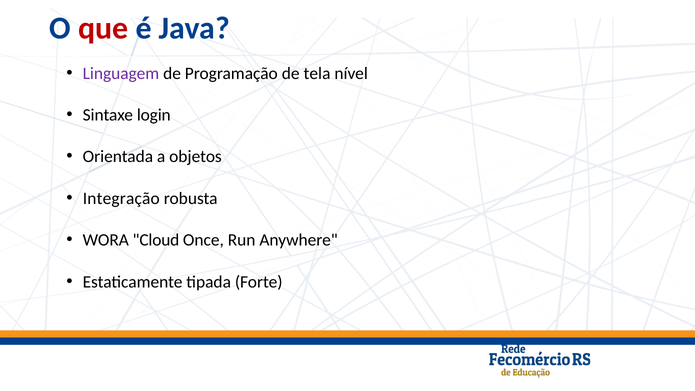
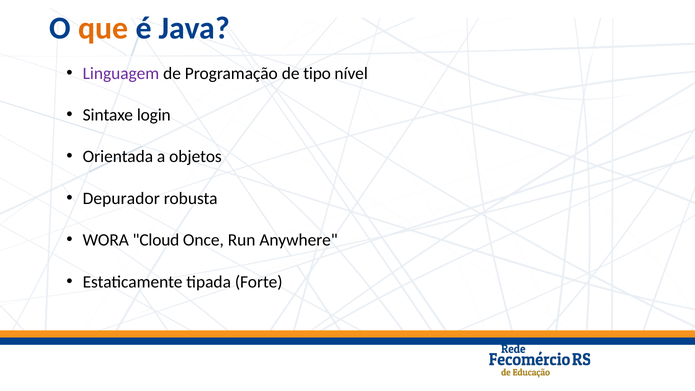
que colour: red -> orange
tela: tela -> tipo
Integração: Integração -> Depurador
